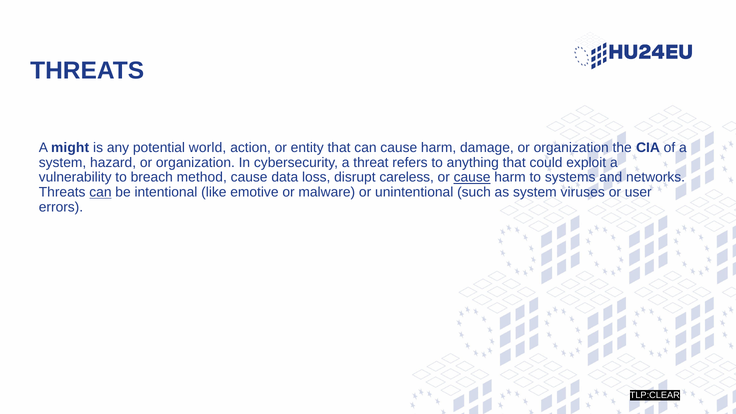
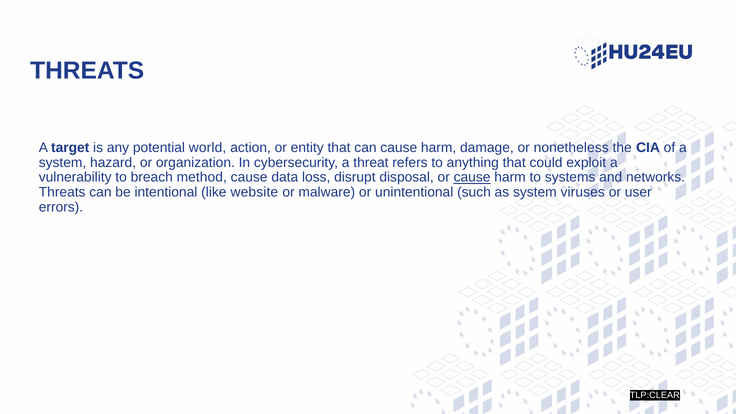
might: might -> target
damage or organization: organization -> nonetheless
careless: careless -> disposal
can at (100, 192) underline: present -> none
emotive: emotive -> website
